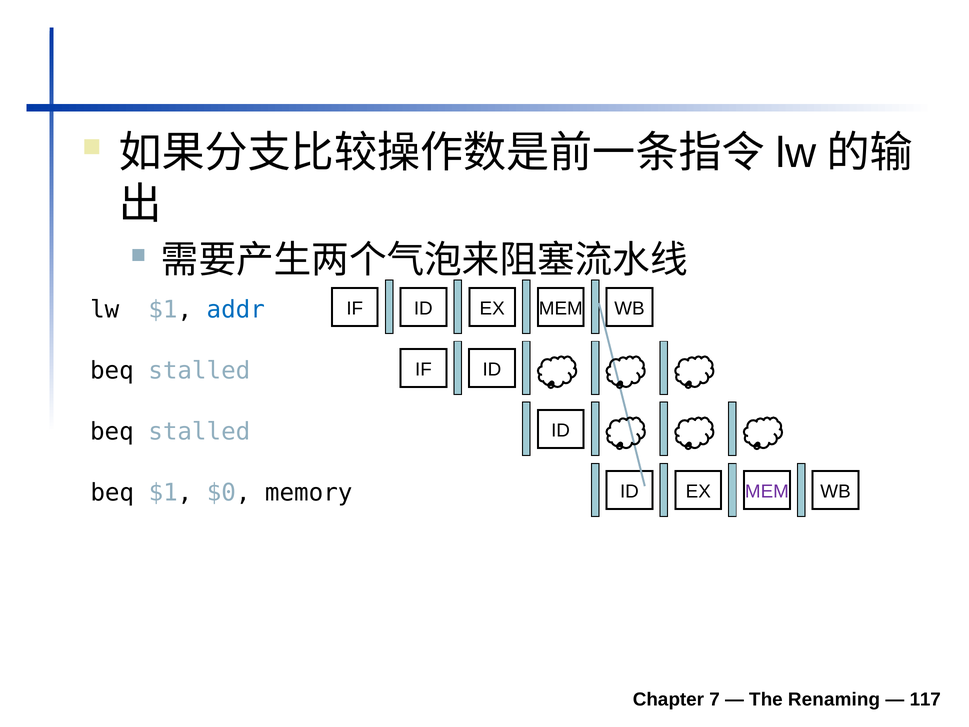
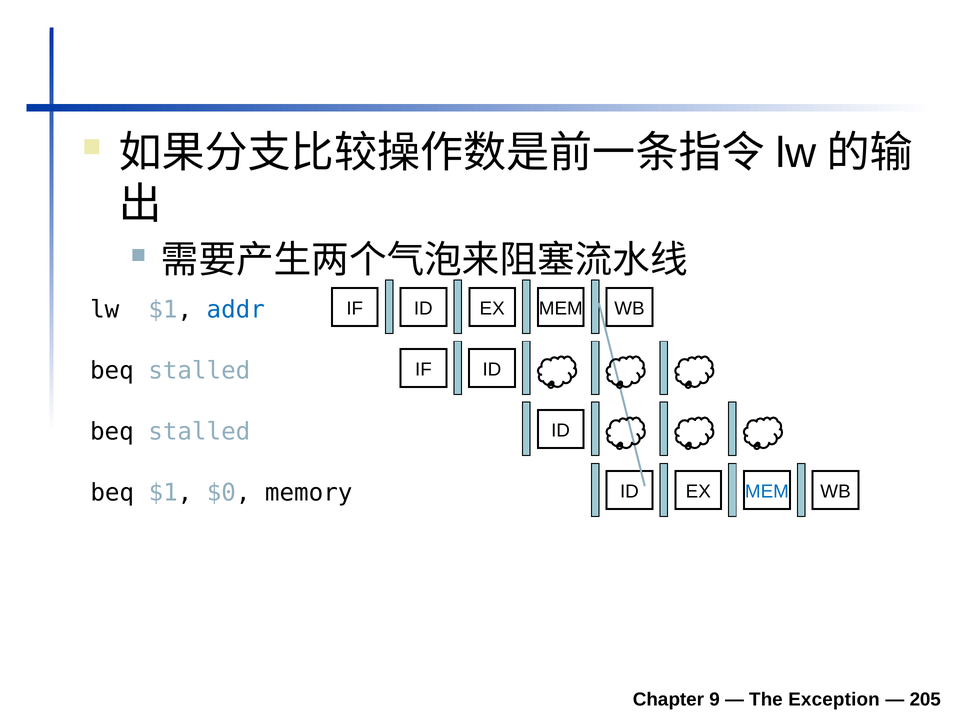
MEM at (767, 491) colour: purple -> blue
7: 7 -> 9
Renaming: Renaming -> Exception
117: 117 -> 205
